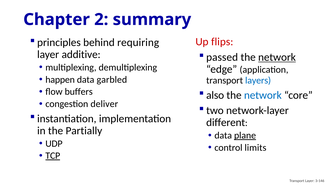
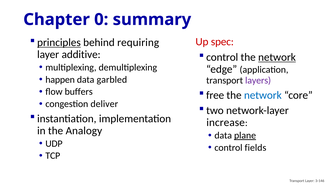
2: 2 -> 0
principles underline: none -> present
flips: flips -> spec
passed at (222, 57): passed -> control
layers colour: blue -> purple
also: also -> free
different: different -> increase
Partially: Partially -> Analogy
limits: limits -> fields
TCP underline: present -> none
